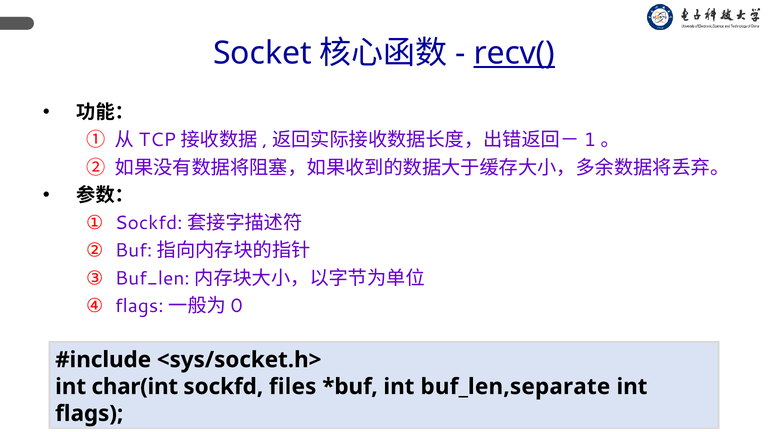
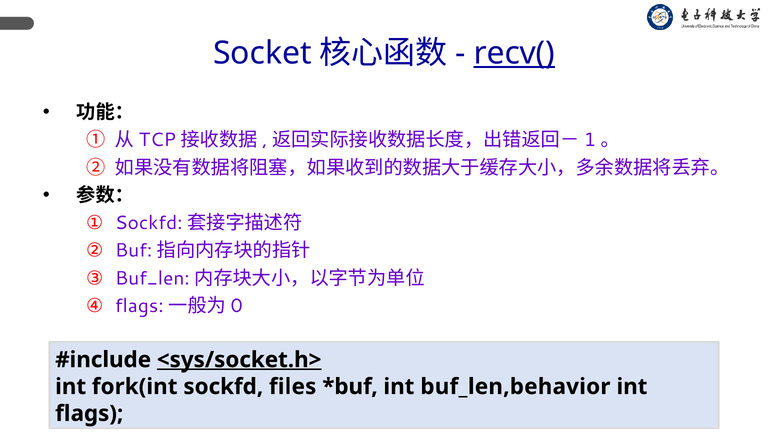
<sys/socket.h> underline: none -> present
char(int: char(int -> fork(int
buf_len,separate: buf_len,separate -> buf_len,behavior
